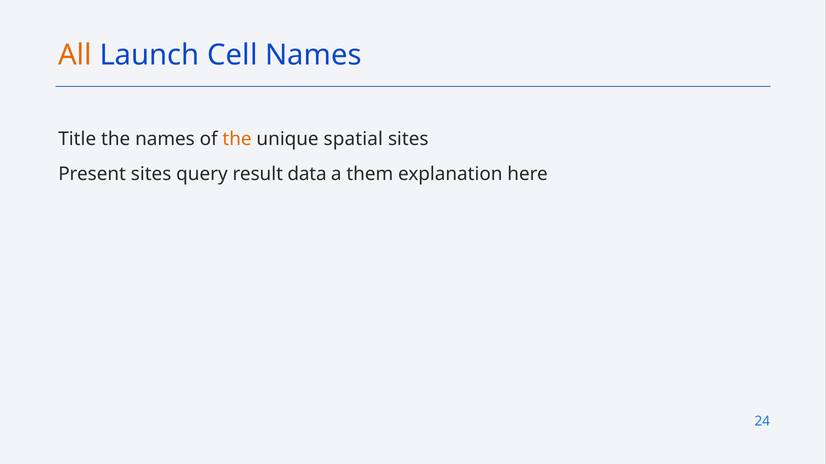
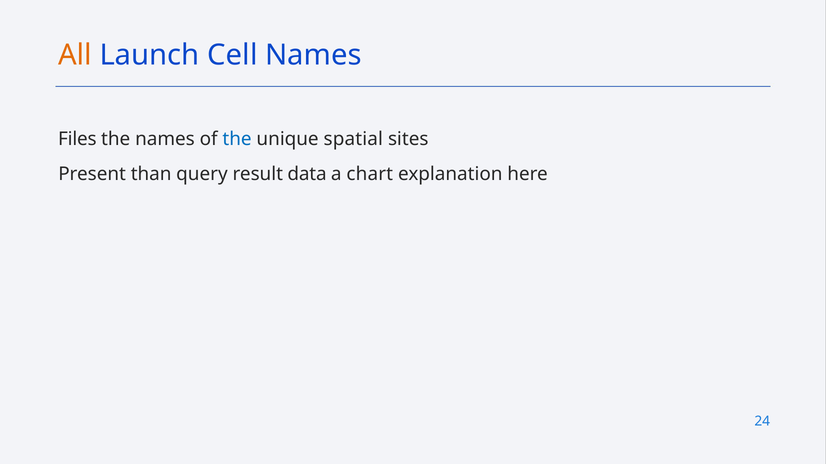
Title: Title -> Files
the at (237, 139) colour: orange -> blue
Present sites: sites -> than
them: them -> chart
